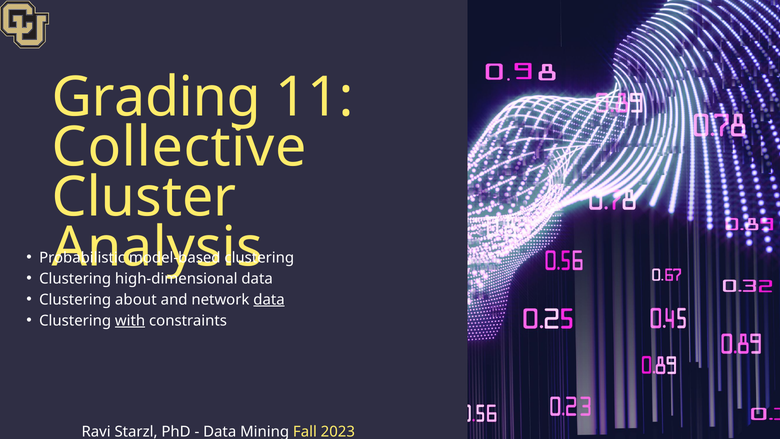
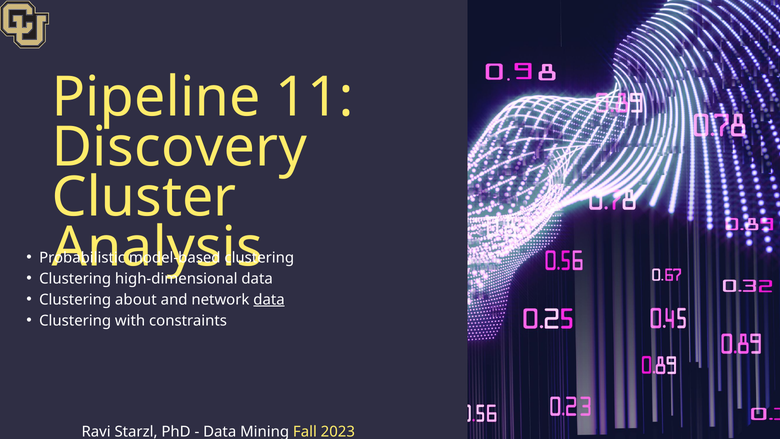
Grading: Grading -> Pipeline
Collective: Collective -> Discovery
with underline: present -> none
